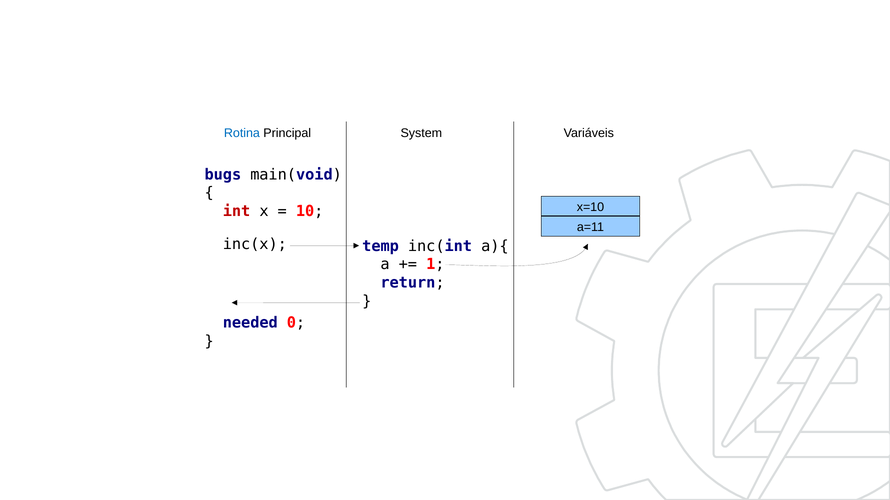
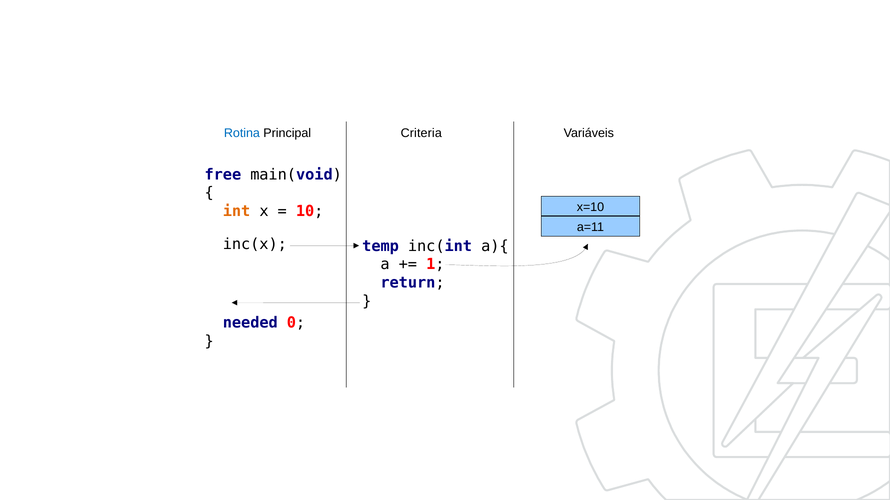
System: System -> Criteria
bugs: bugs -> free
int colour: red -> orange
